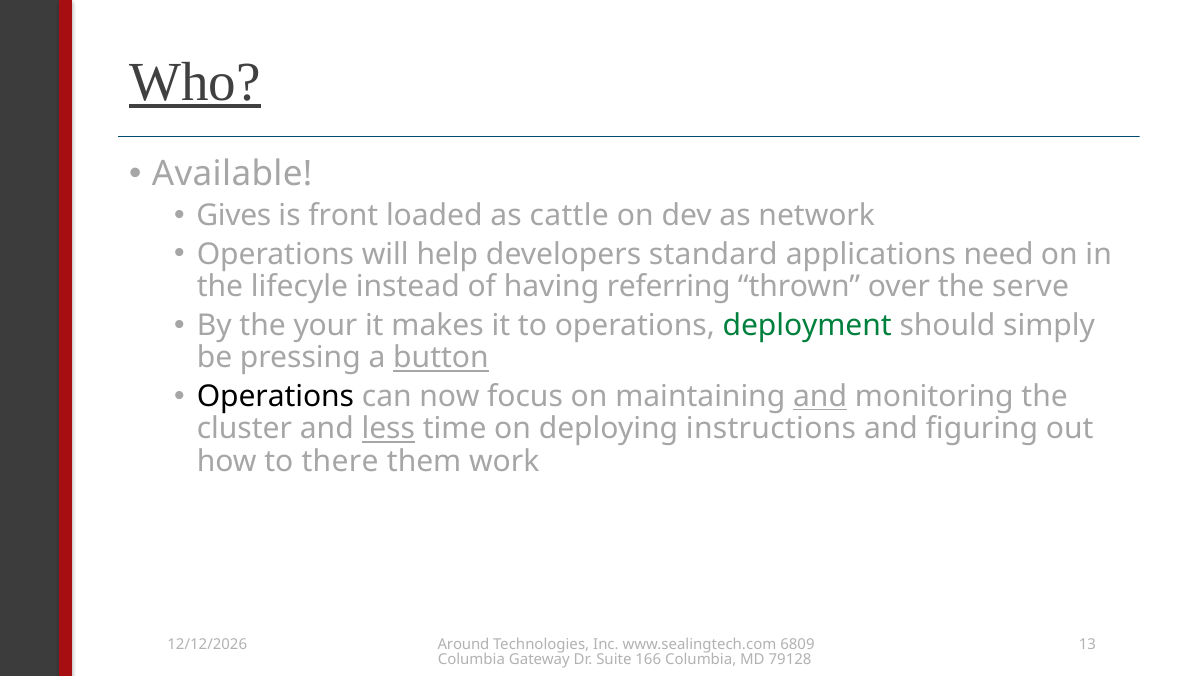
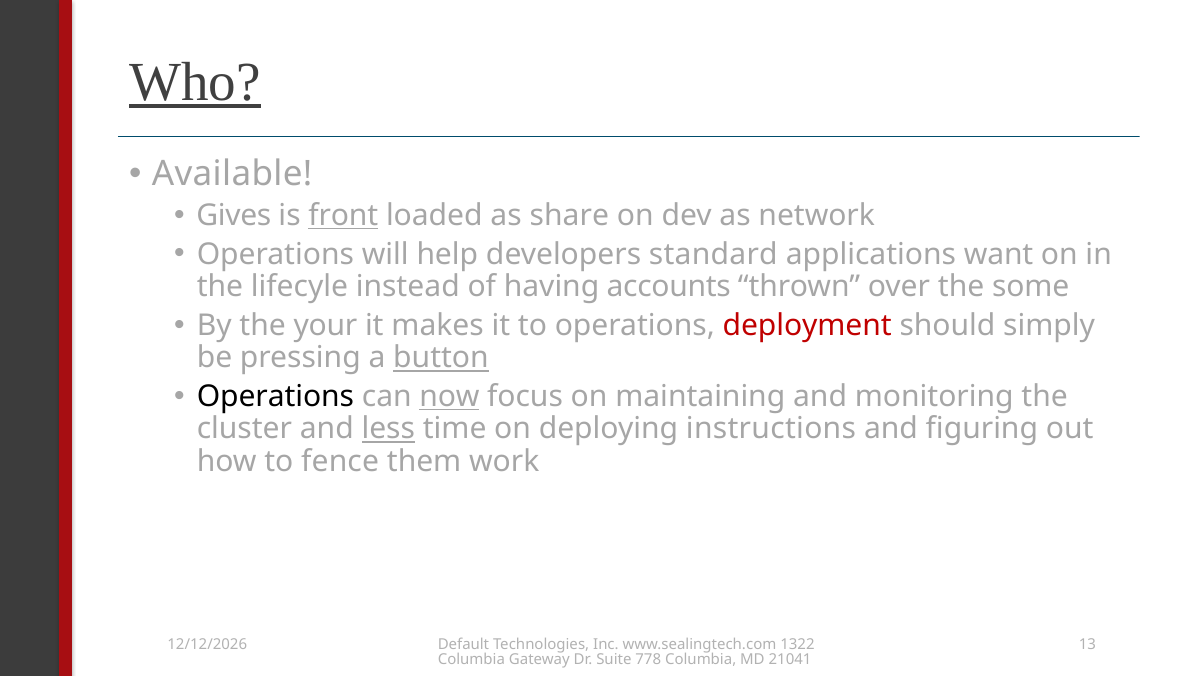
front underline: none -> present
cattle: cattle -> share
need: need -> want
referring: referring -> accounts
serve: serve -> some
deployment colour: green -> red
now underline: none -> present
and at (820, 397) underline: present -> none
there: there -> fence
Around: Around -> Default
6809: 6809 -> 1322
166: 166 -> 778
79128: 79128 -> 21041
